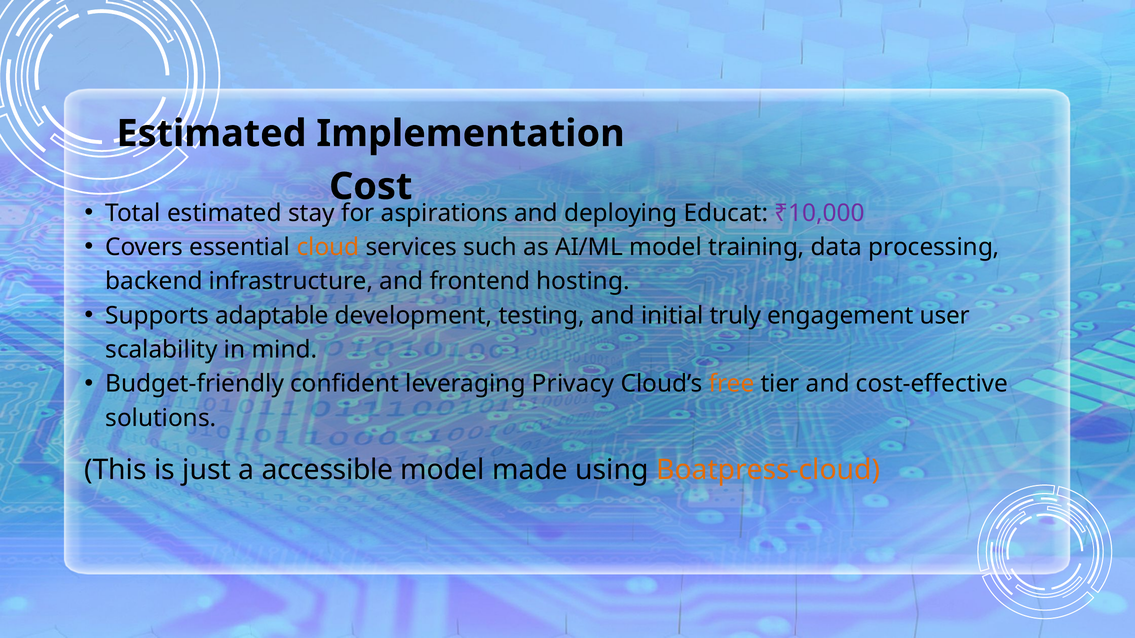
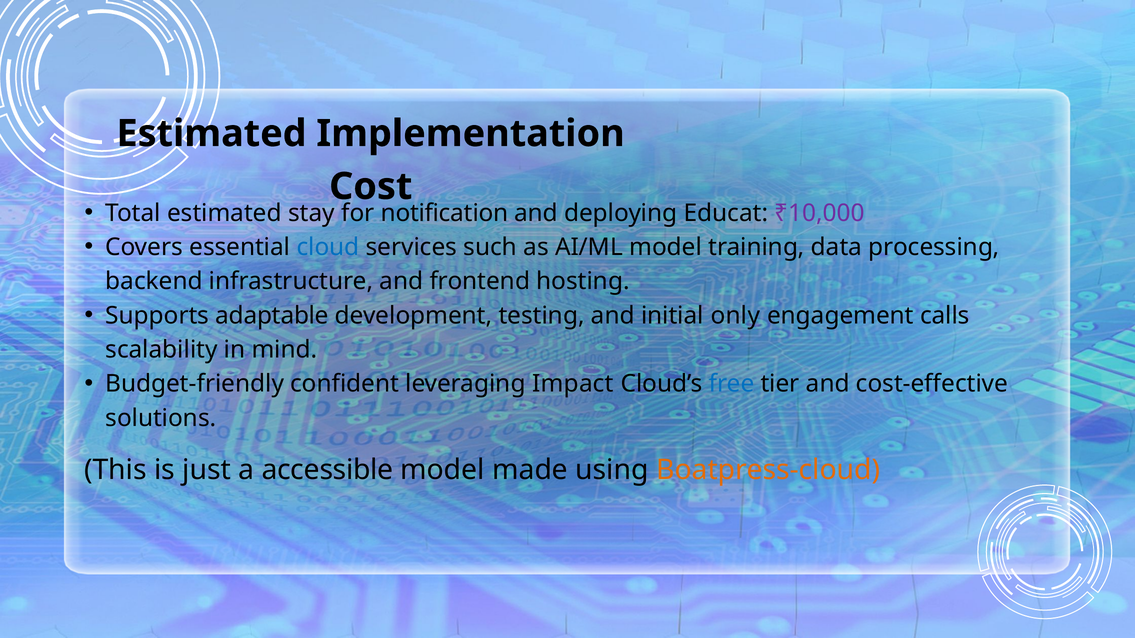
aspirations: aspirations -> notification
cloud colour: orange -> blue
truly: truly -> only
user: user -> calls
Privacy: Privacy -> Impact
free colour: orange -> blue
